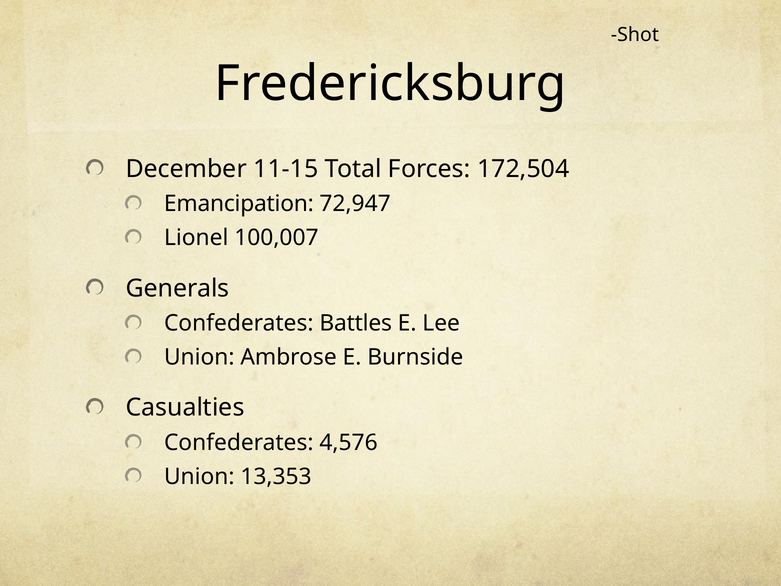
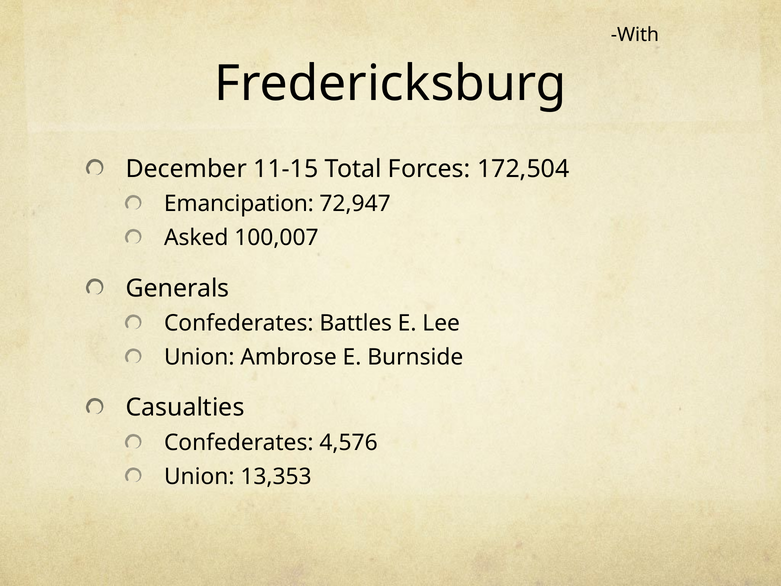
Shot: Shot -> With
Lionel: Lionel -> Asked
